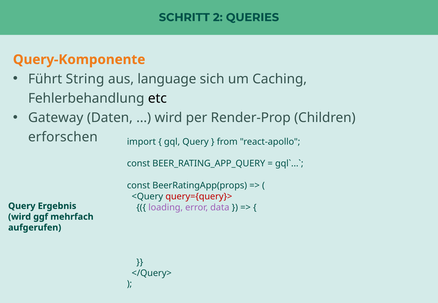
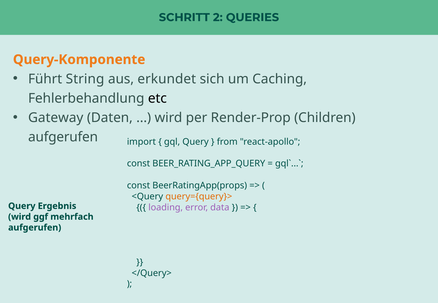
language: language -> erkundet
erforschen at (63, 137): erforschen -> aufgerufen
query={query}> colour: red -> orange
